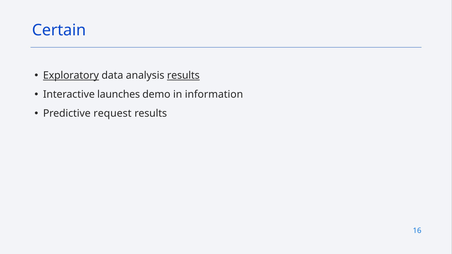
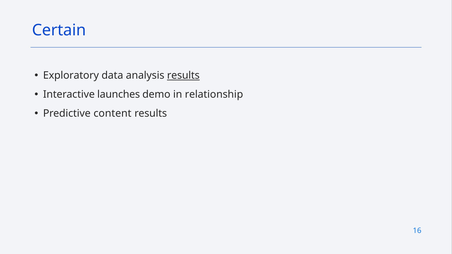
Exploratory underline: present -> none
information: information -> relationship
request: request -> content
